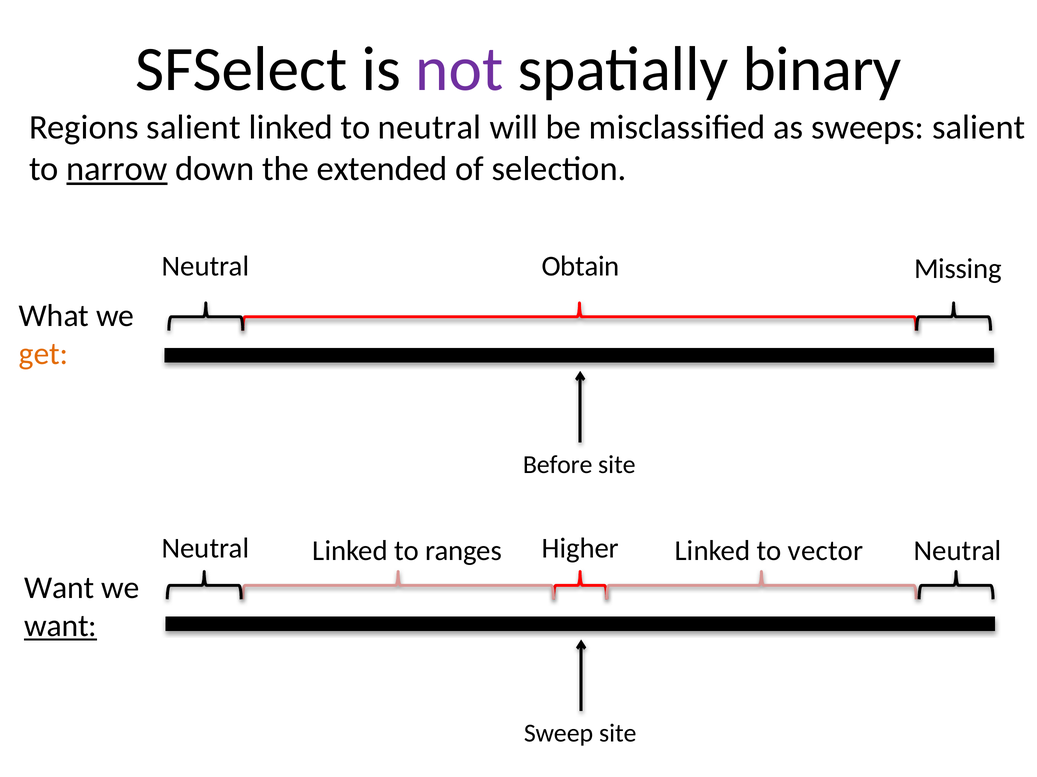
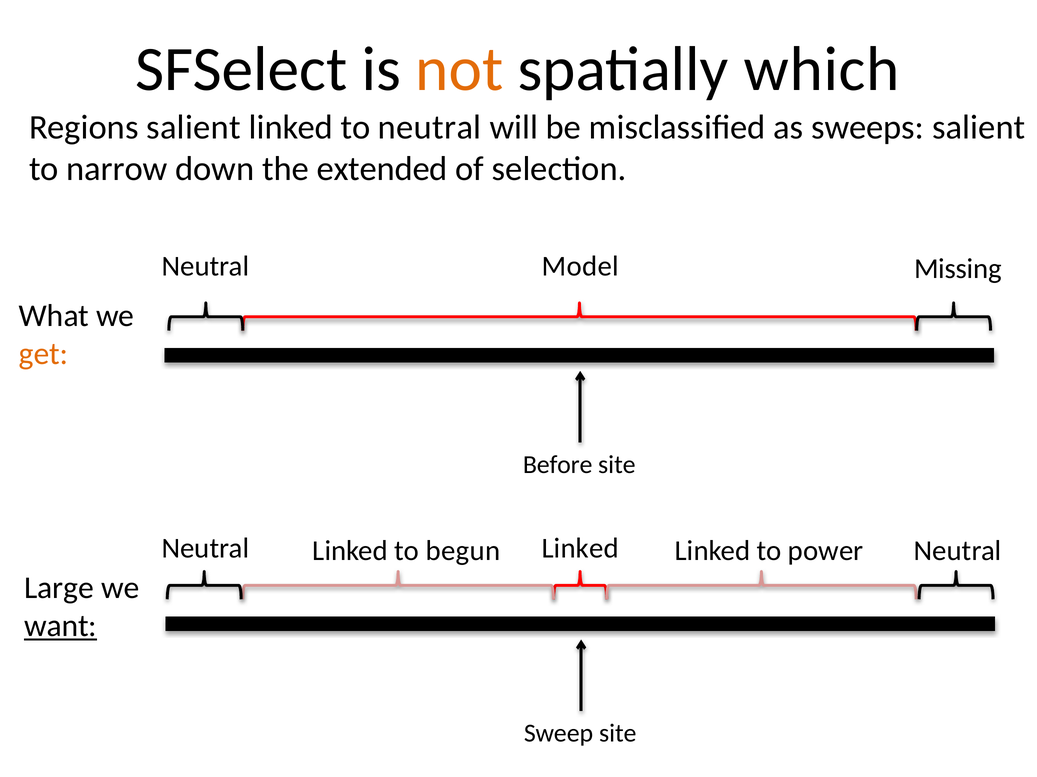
not colour: purple -> orange
binary: binary -> which
narrow underline: present -> none
Obtain: Obtain -> Model
Higher at (580, 549): Higher -> Linked
ranges: ranges -> begun
vector: vector -> power
Want at (59, 588): Want -> Large
